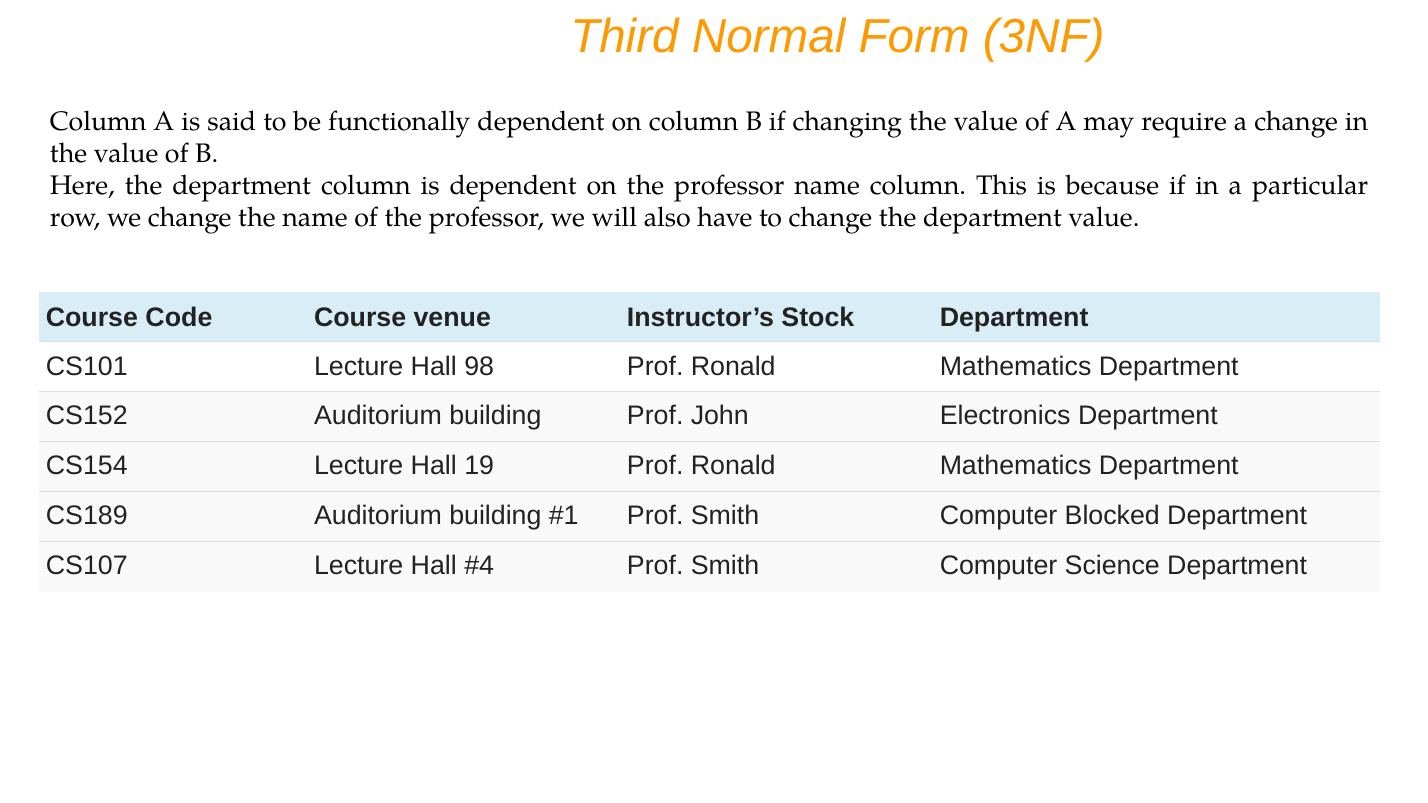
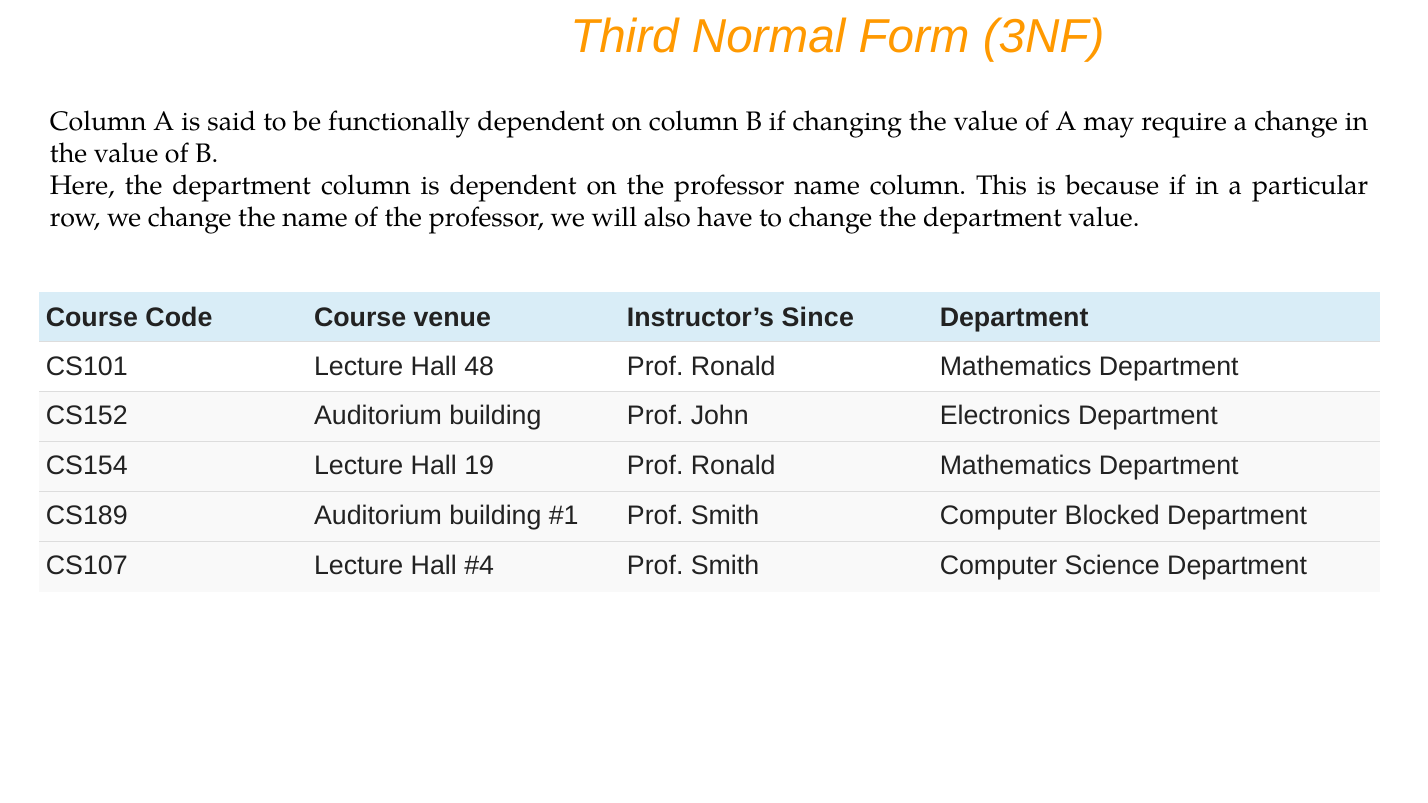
Stock: Stock -> Since
98: 98 -> 48
